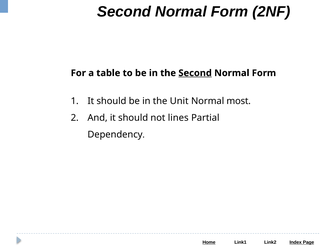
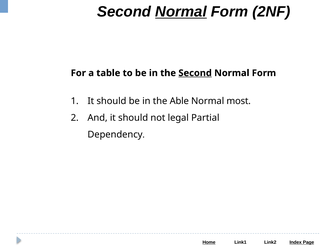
Normal at (181, 12) underline: none -> present
Unit: Unit -> Able
lines: lines -> legal
